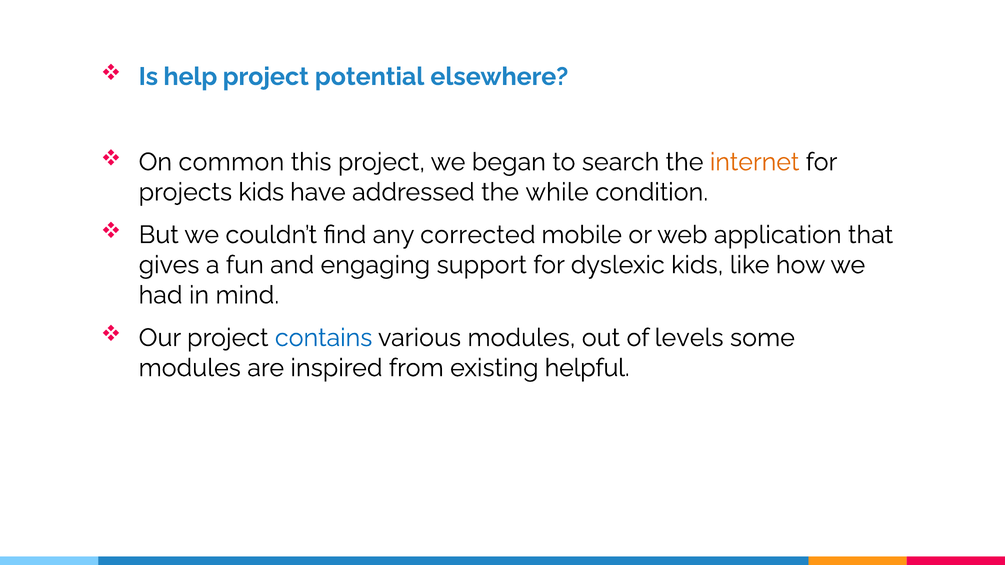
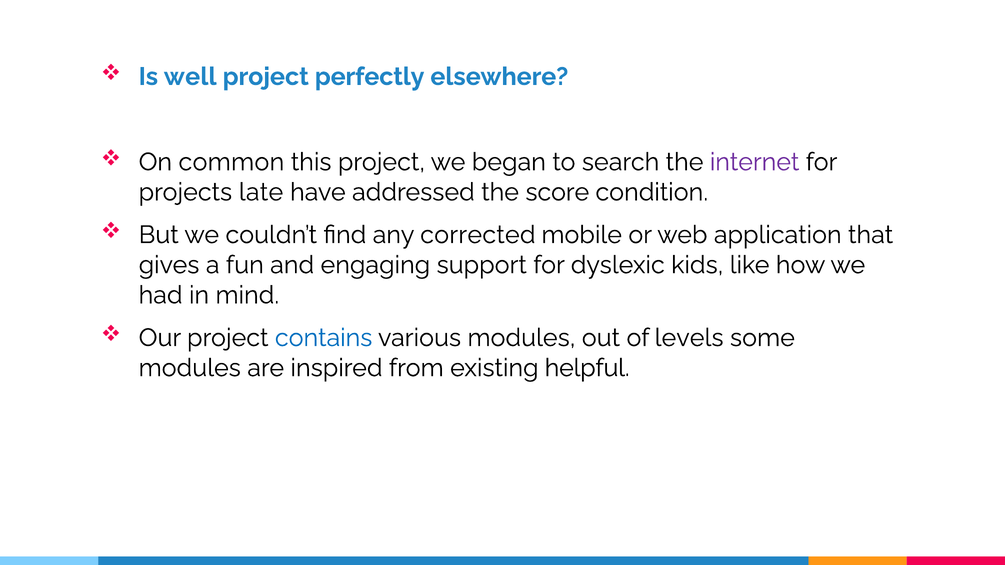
help: help -> well
potential: potential -> perfectly
internet colour: orange -> purple
projects kids: kids -> late
while: while -> score
